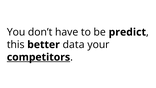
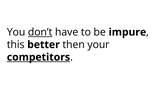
don’t underline: none -> present
predict: predict -> impure
data: data -> then
